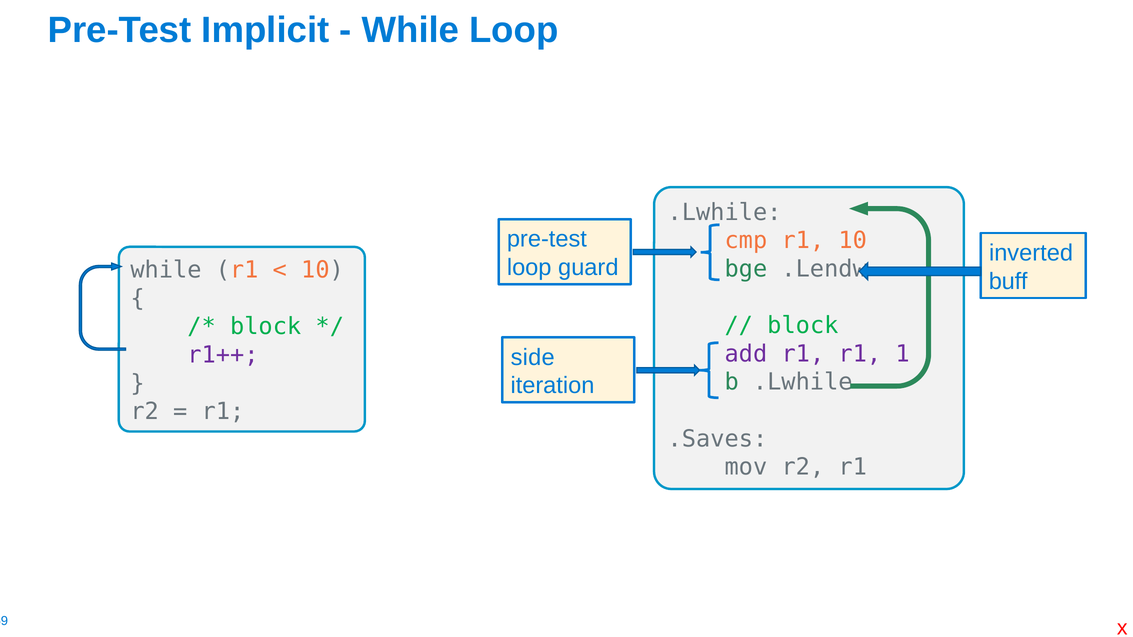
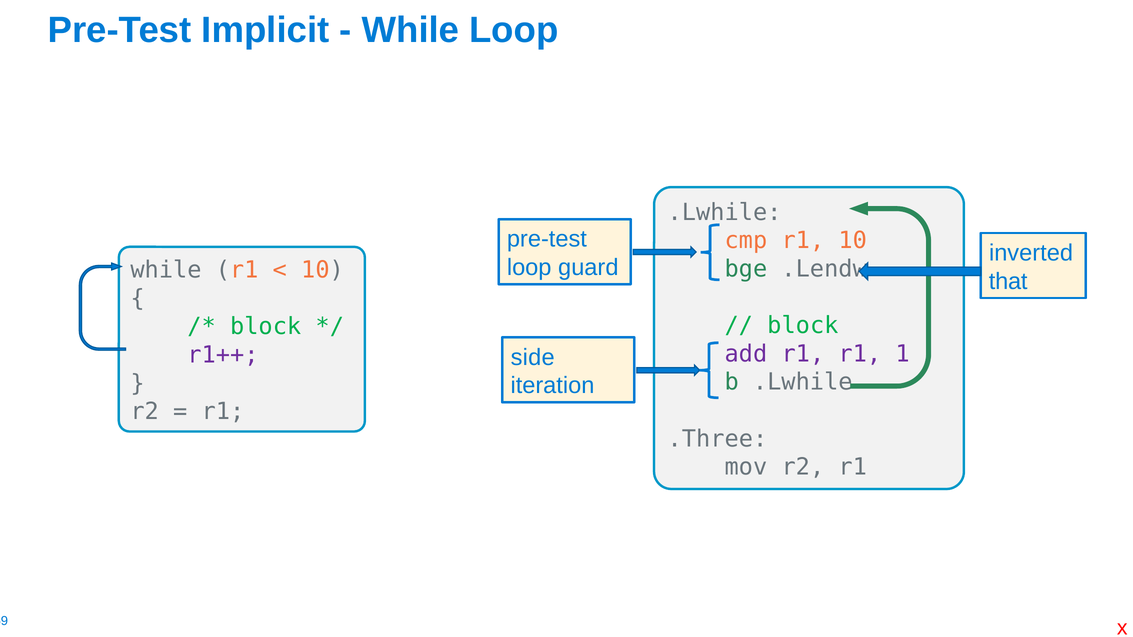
buff: buff -> that
.Saves: .Saves -> .Three
